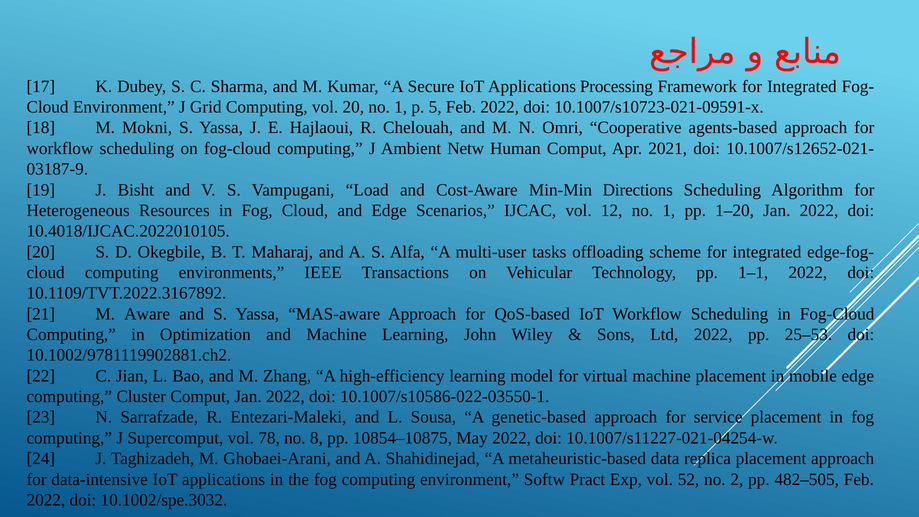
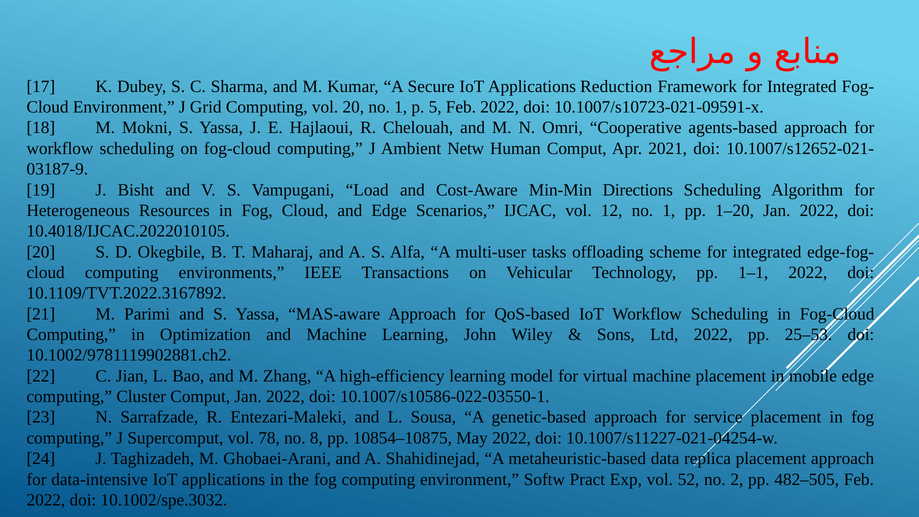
Processing: Processing -> Reduction
Aware: Aware -> Parimi
